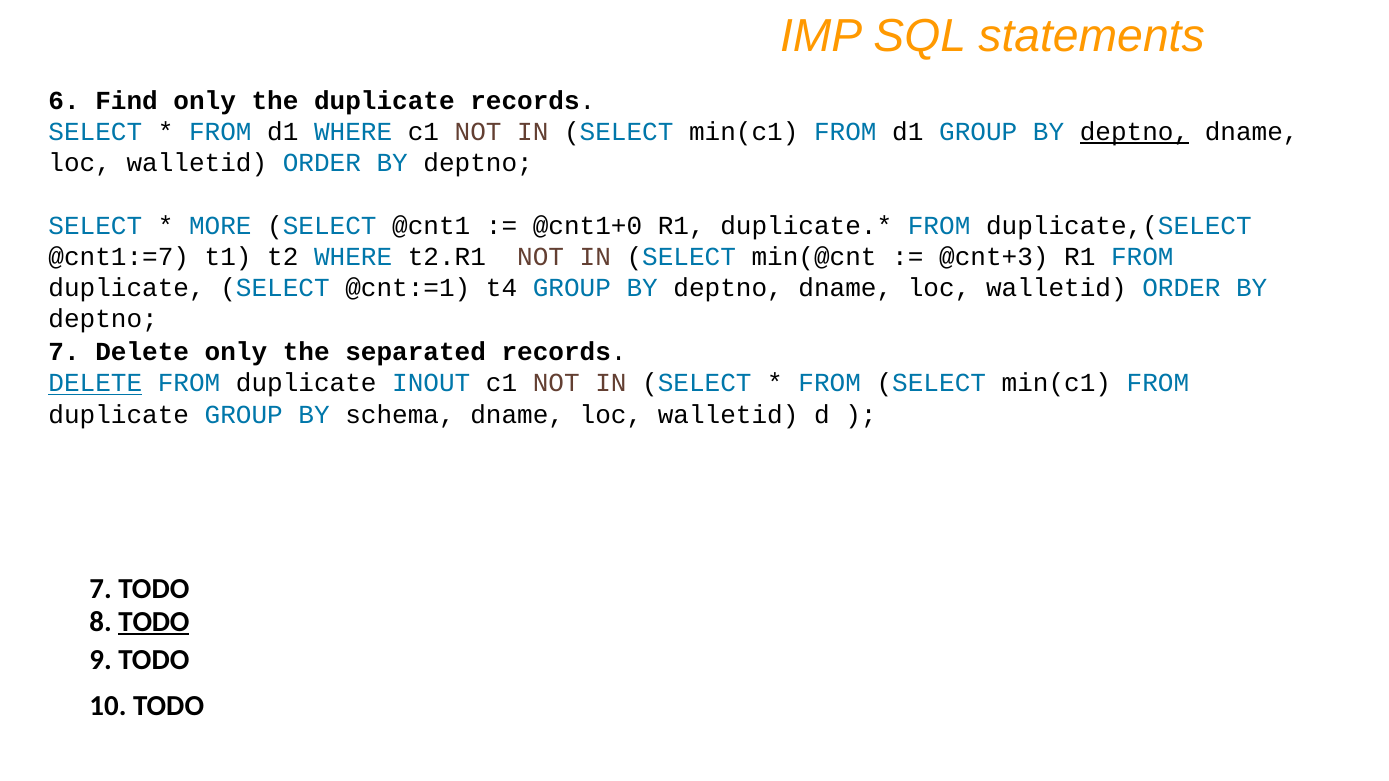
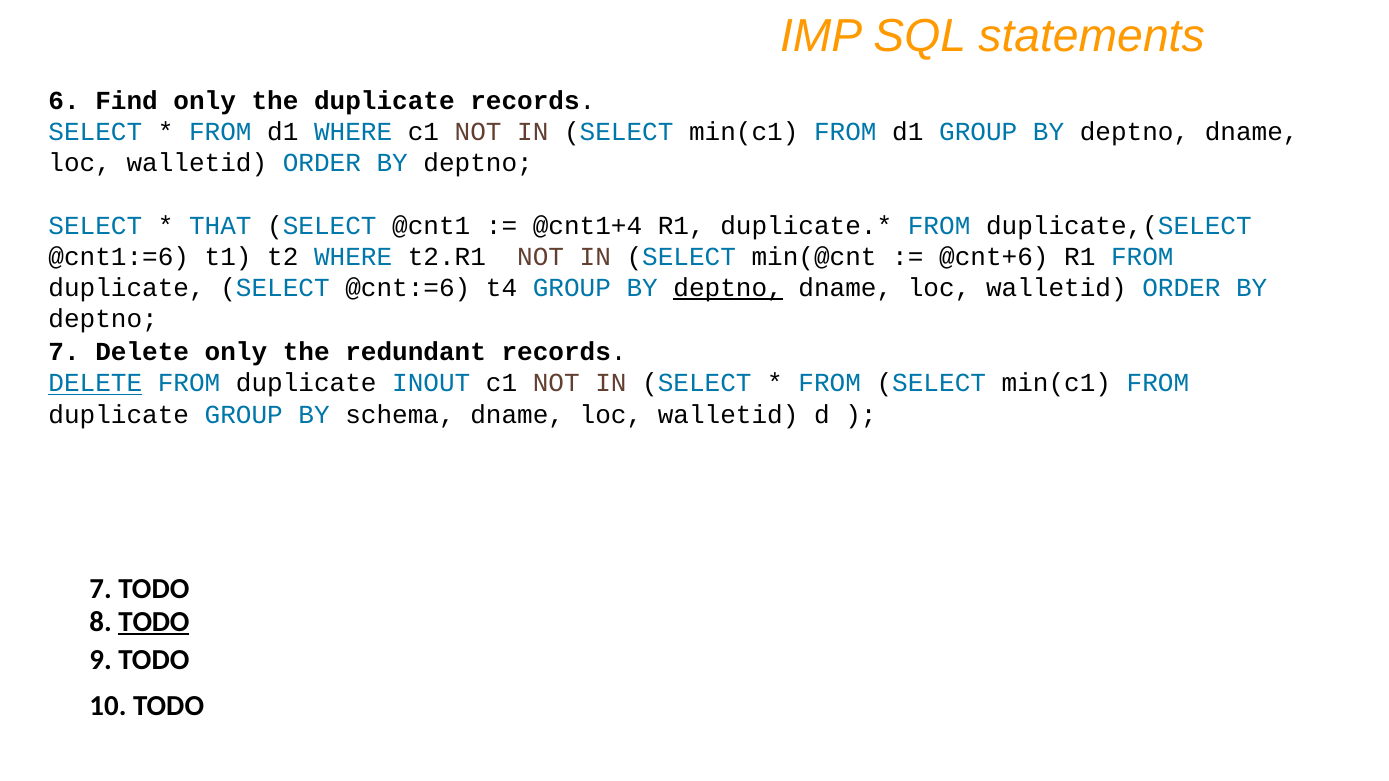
deptno at (1134, 132) underline: present -> none
MORE: MORE -> THAT
@cnt1+0: @cnt1+0 -> @cnt1+4
@cnt1:=7: @cnt1:=7 -> @cnt1:=6
@cnt+3: @cnt+3 -> @cnt+6
@cnt:=1: @cnt:=1 -> @cnt:=6
deptno at (728, 288) underline: none -> present
separated: separated -> redundant
